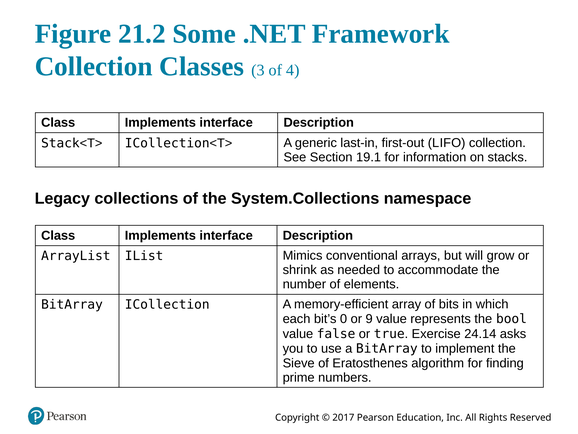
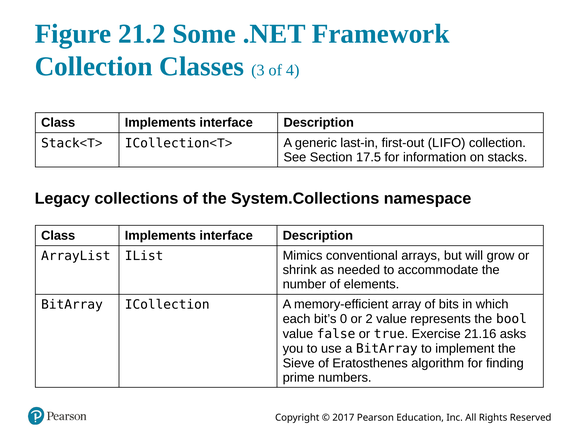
19.1: 19.1 -> 17.5
9: 9 -> 2
24.14: 24.14 -> 21.16
